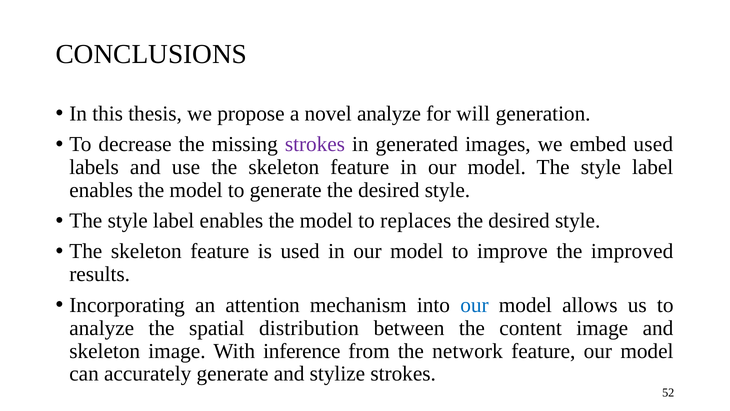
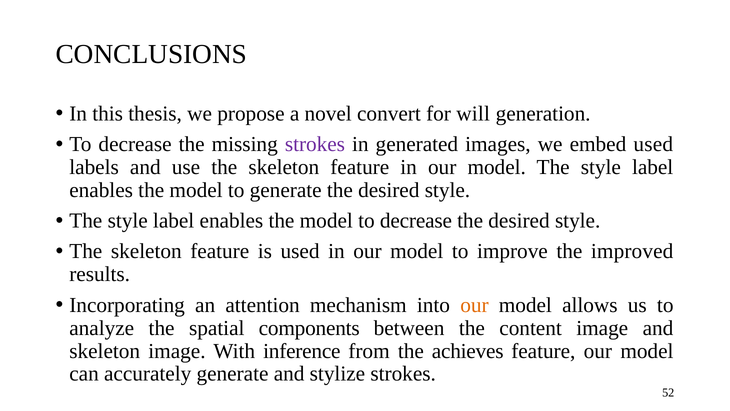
novel analyze: analyze -> convert
model to replaces: replaces -> decrease
our at (474, 305) colour: blue -> orange
distribution: distribution -> components
network: network -> achieves
